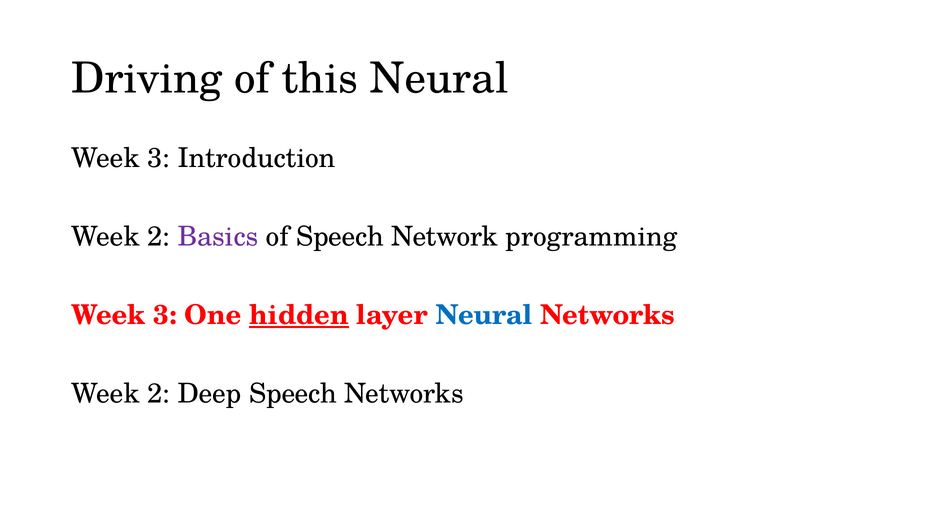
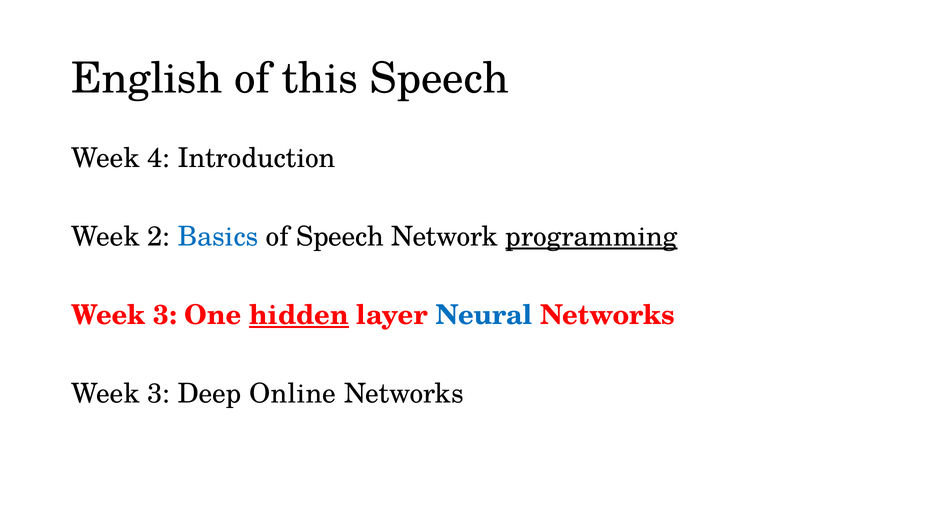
Driving: Driving -> English
this Neural: Neural -> Speech
3 at (159, 158): 3 -> 4
Basics colour: purple -> blue
programming underline: none -> present
2 at (159, 393): 2 -> 3
Deep Speech: Speech -> Online
